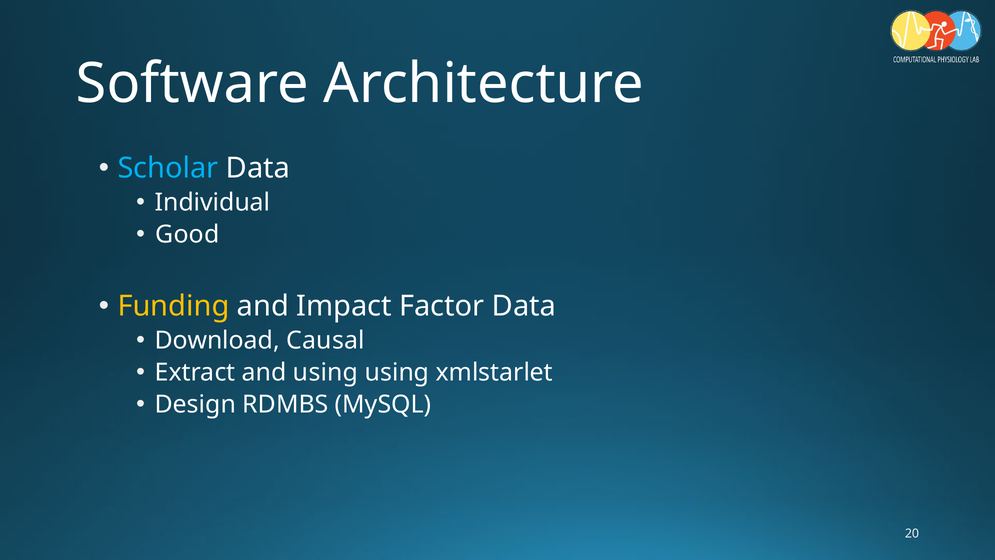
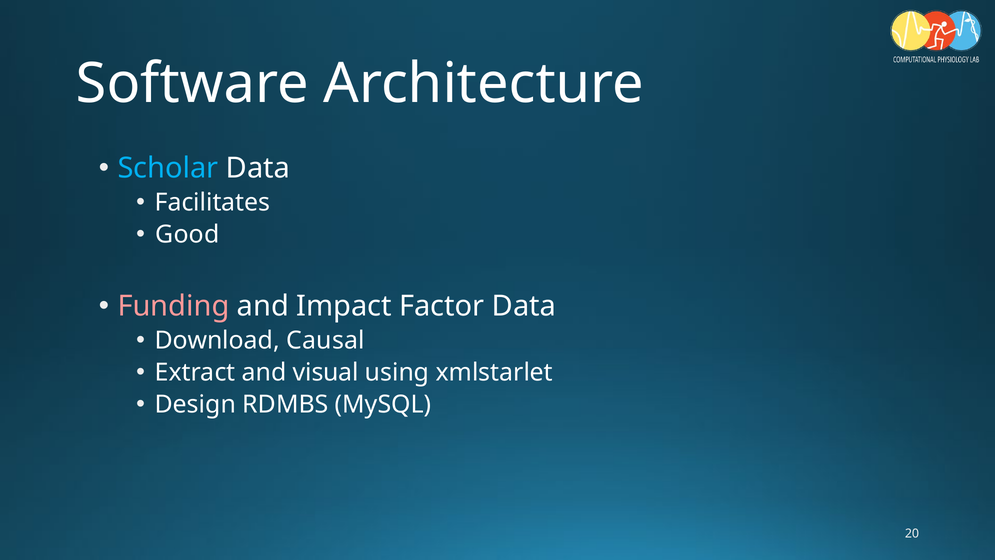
Individual: Individual -> Facilitates
Funding colour: yellow -> pink
and using: using -> visual
